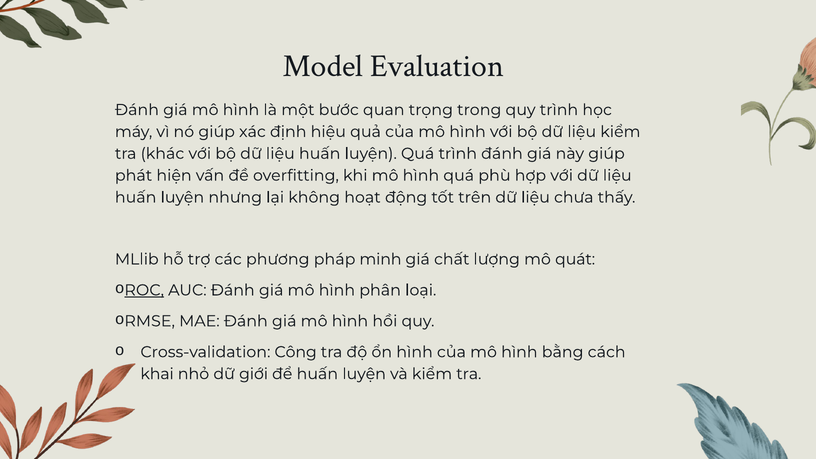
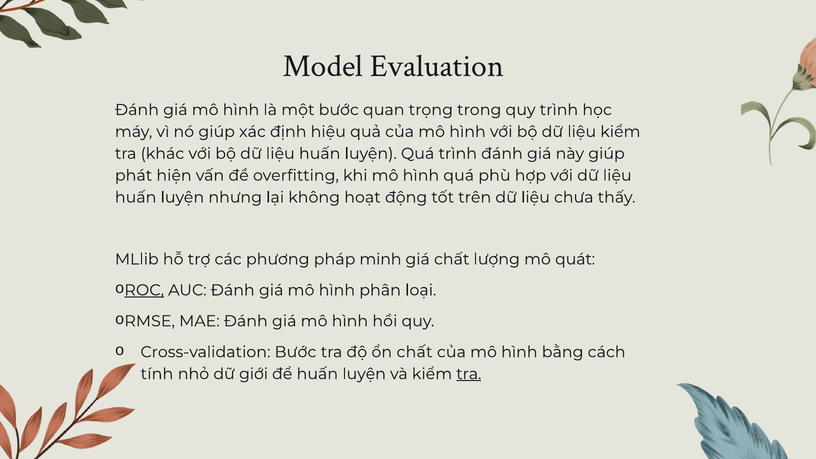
Cross-validation Công: Công -> Bước
ổn hình: hình -> chất
khai: khai -> tính
tra at (469, 374) underline: none -> present
